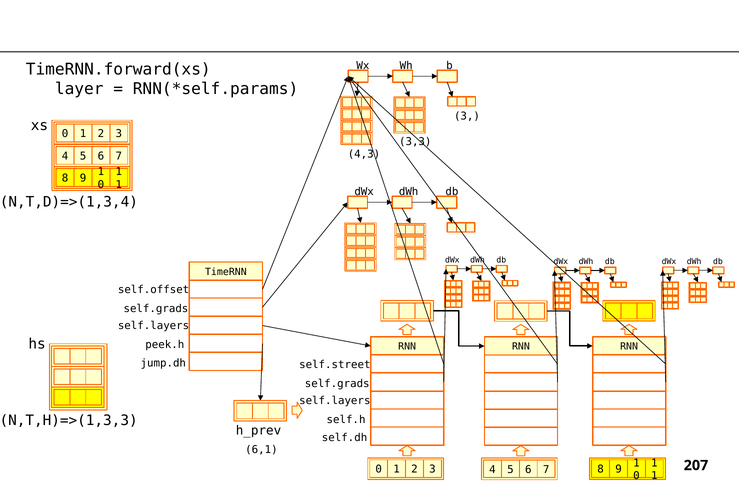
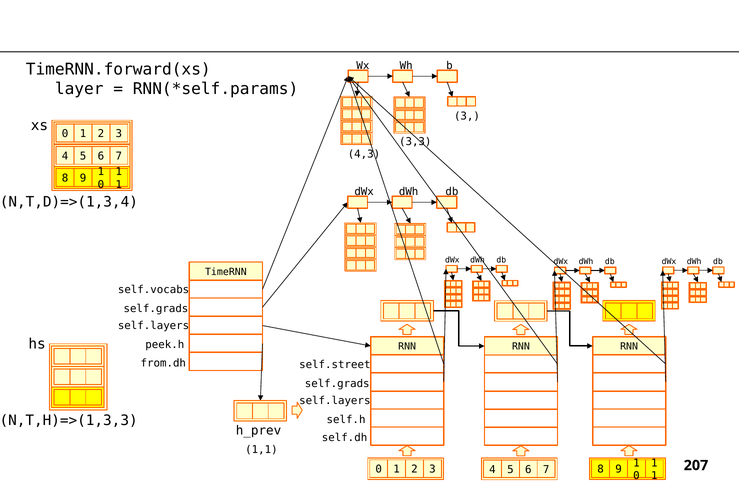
self.offset: self.offset -> self.vocabs
jump.dh: jump.dh -> from.dh
6,1: 6,1 -> 1,1
